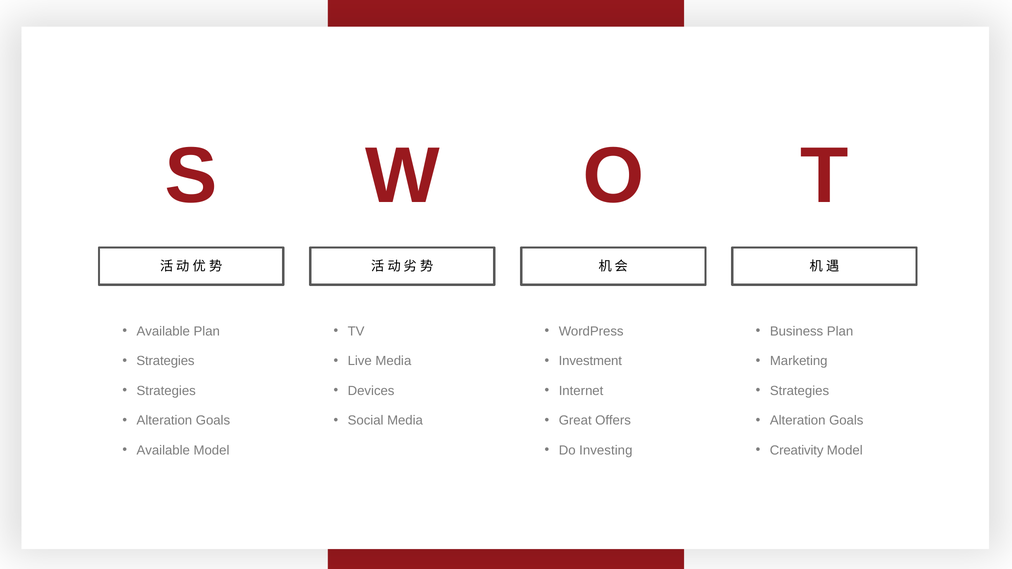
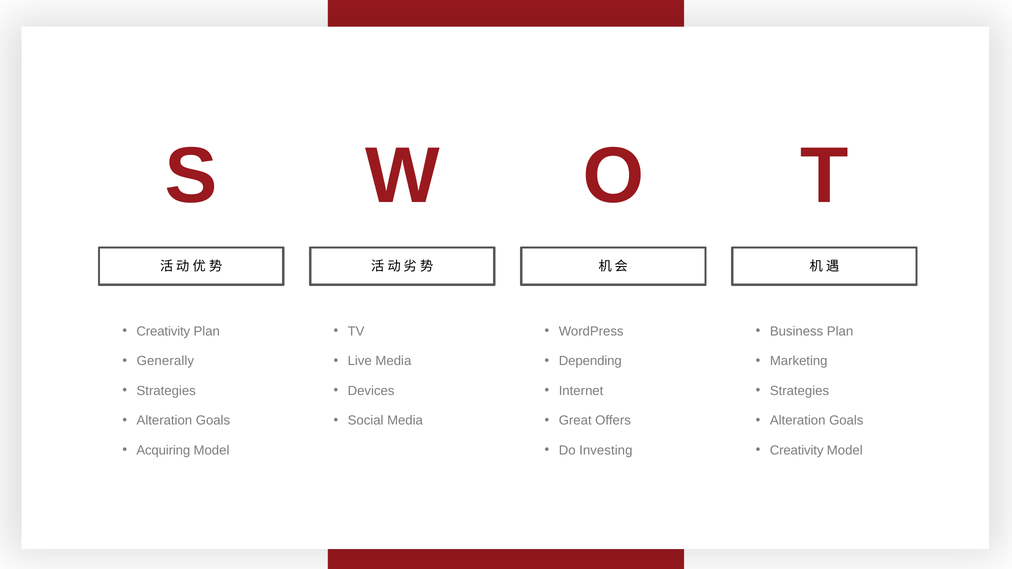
Available at (163, 331): Available -> Creativity
Strategies at (166, 361): Strategies -> Generally
Investment: Investment -> Depending
Available at (163, 451): Available -> Acquiring
